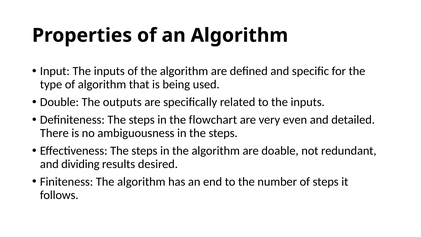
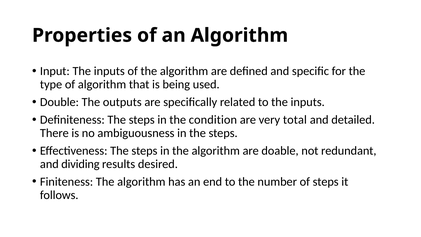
flowchart: flowchart -> condition
even: even -> total
